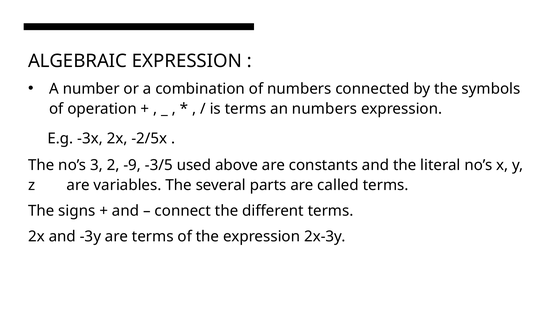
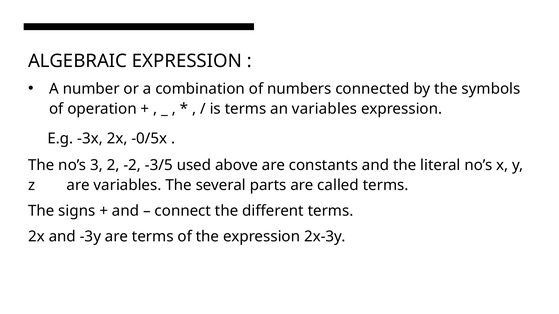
an numbers: numbers -> variables
-2/5x: -2/5x -> -0/5x
-9: -9 -> -2
